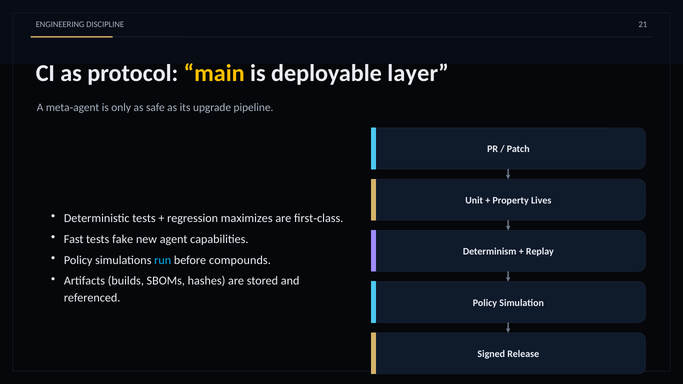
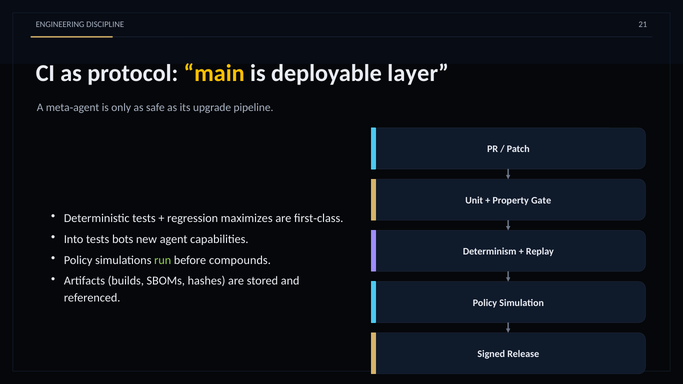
Lives: Lives -> Gate
Fast: Fast -> Into
fake: fake -> bots
run colour: light blue -> light green
